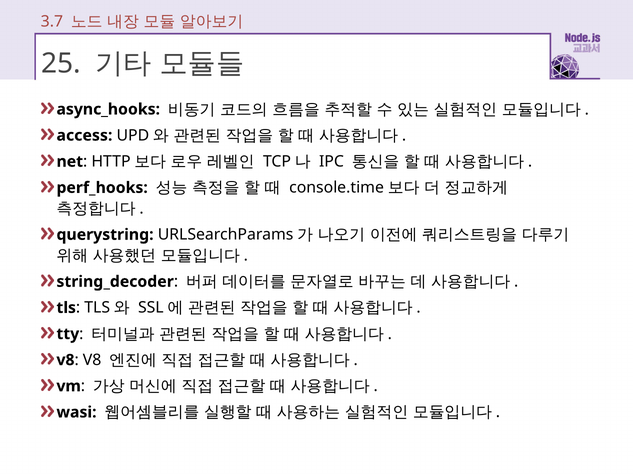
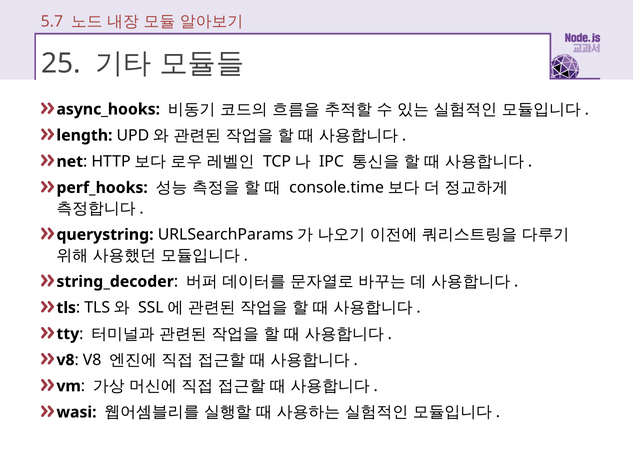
3.7: 3.7 -> 5.7
access: access -> length
